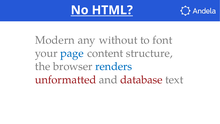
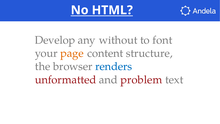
Modern: Modern -> Develop
page colour: blue -> orange
database: database -> problem
